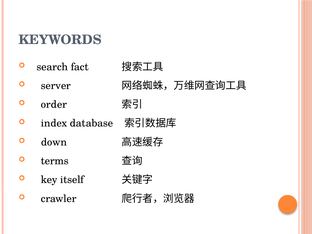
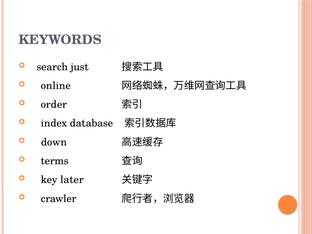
fact: fact -> just
server: server -> online
itself: itself -> later
